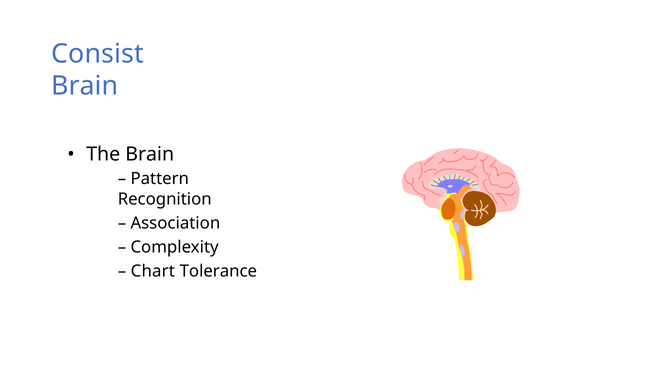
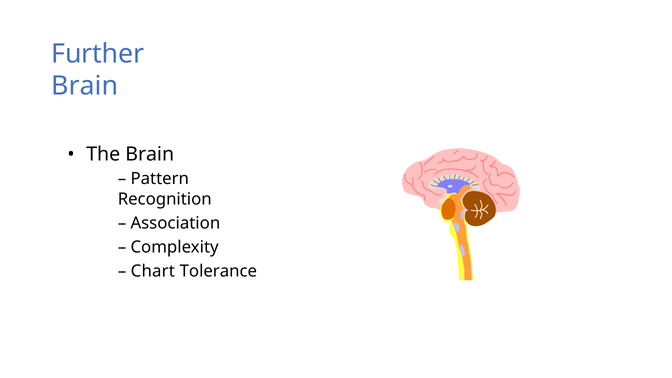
Consist: Consist -> Further
